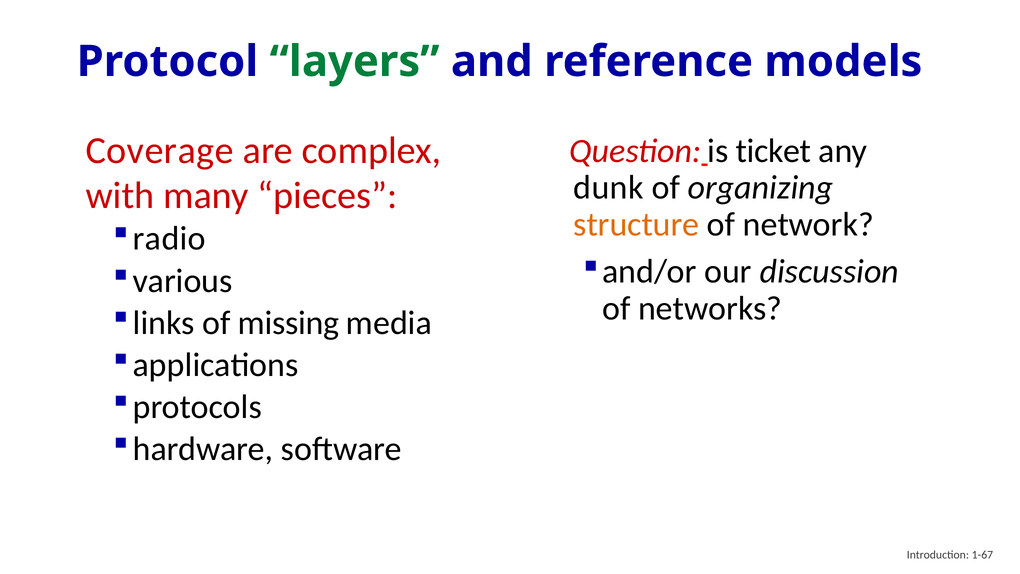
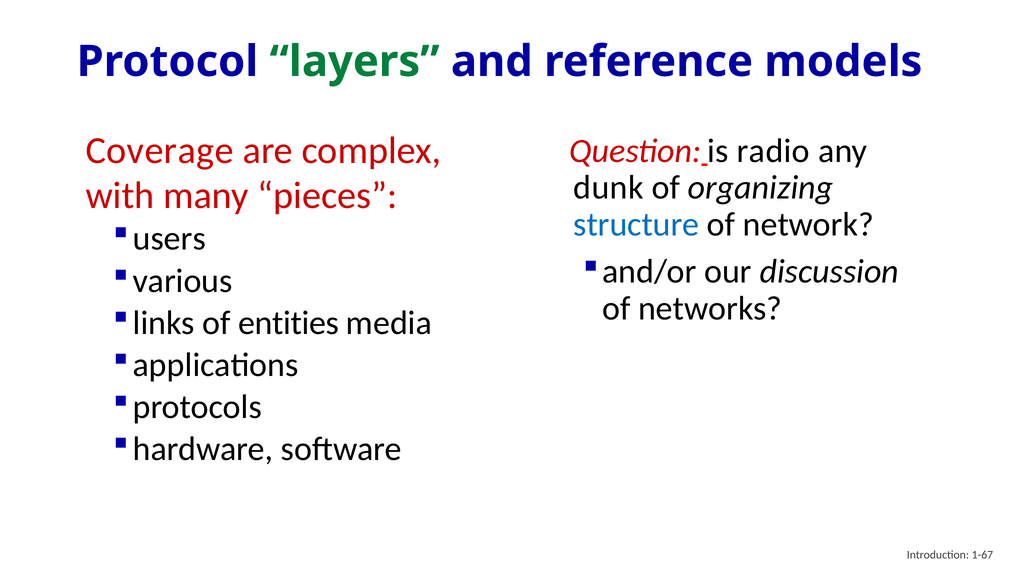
ticket: ticket -> radio
structure colour: orange -> blue
radio: radio -> users
missing: missing -> entities
